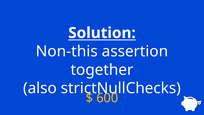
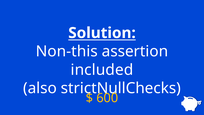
together: together -> included
